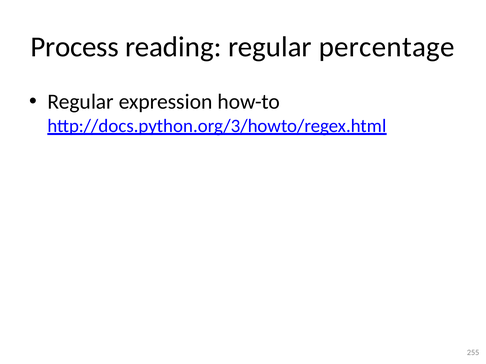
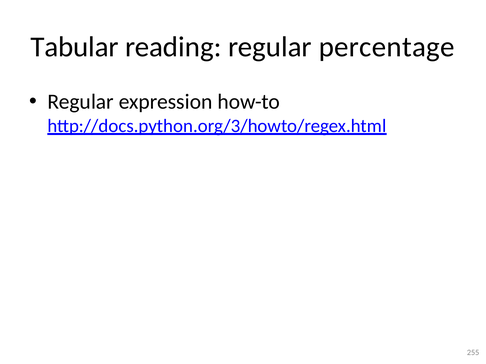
Process: Process -> Tabular
